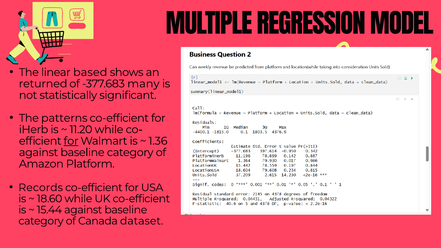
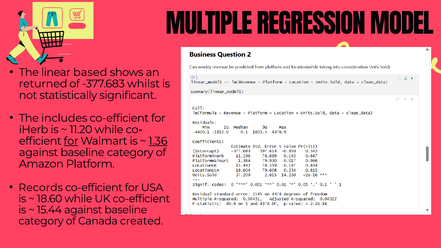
many: many -> whilst
patterns: patterns -> includes
1.36 underline: none -> present
dataset: dataset -> created
